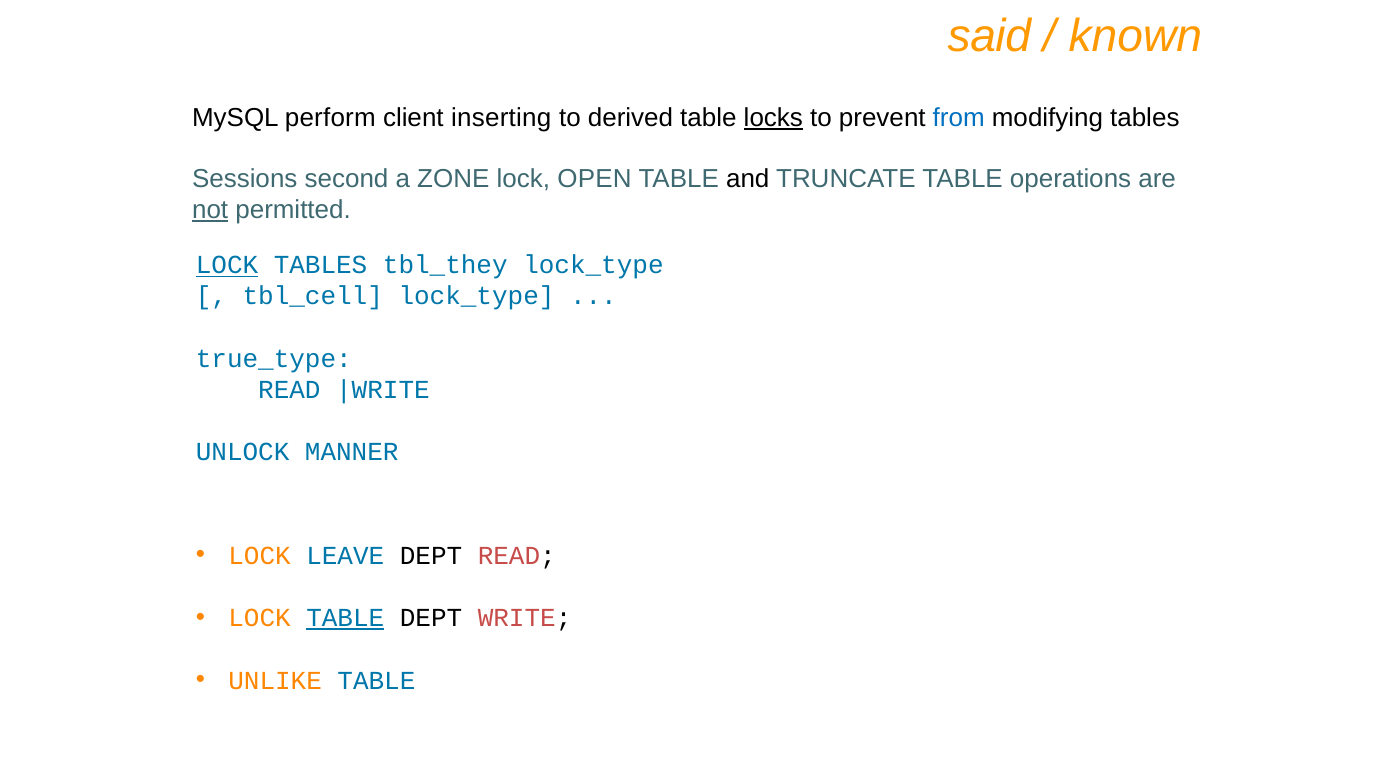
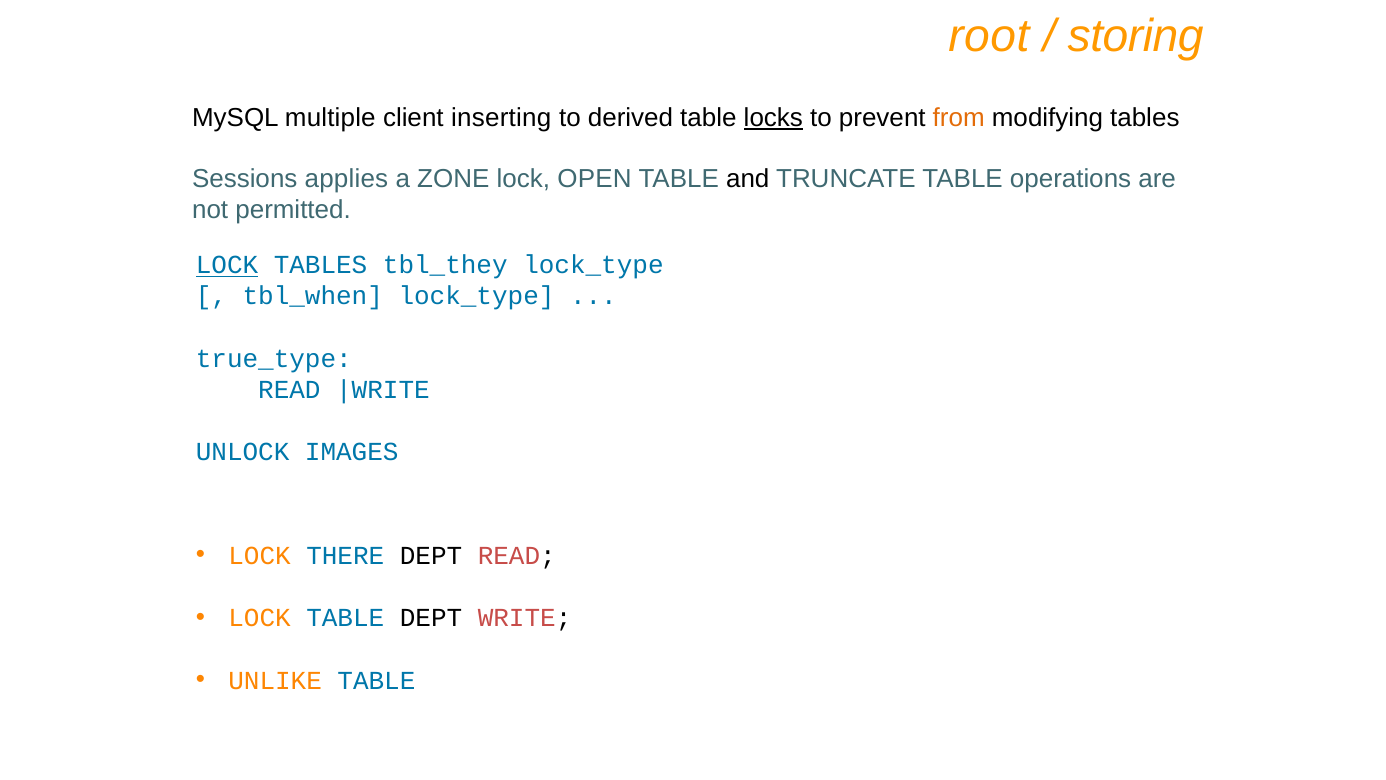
said: said -> root
known: known -> storing
perform: perform -> multiple
from colour: blue -> orange
second: second -> applies
not underline: present -> none
tbl_cell: tbl_cell -> tbl_when
MANNER: MANNER -> IMAGES
LEAVE: LEAVE -> THERE
TABLE at (345, 618) underline: present -> none
